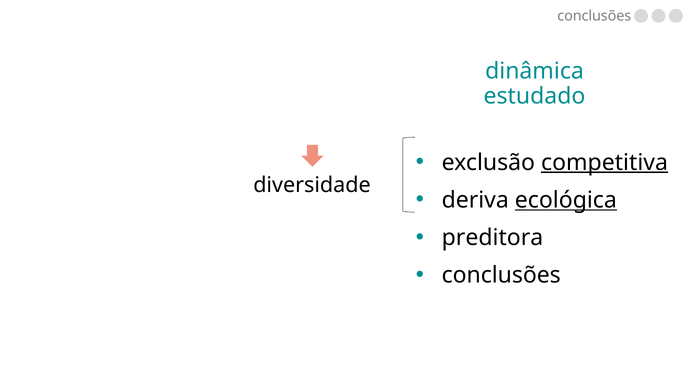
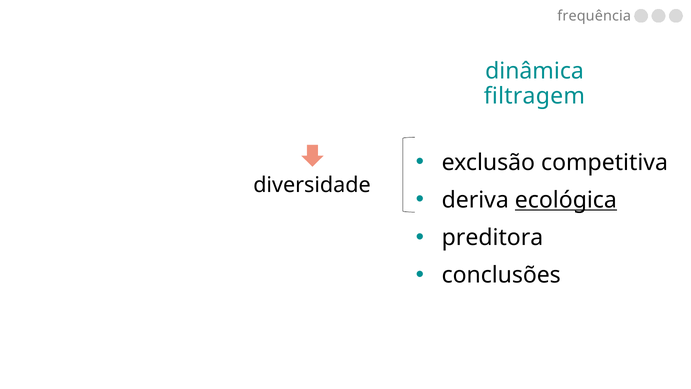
conclusões at (594, 16): conclusões -> frequência
estudado: estudado -> filtragem
competitiva underline: present -> none
